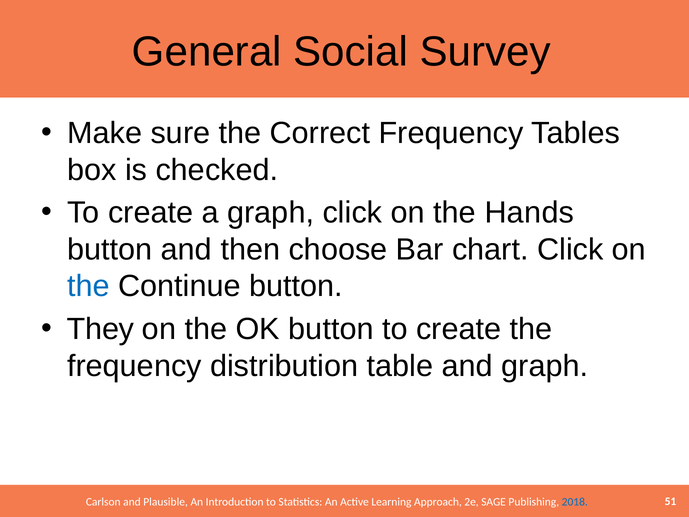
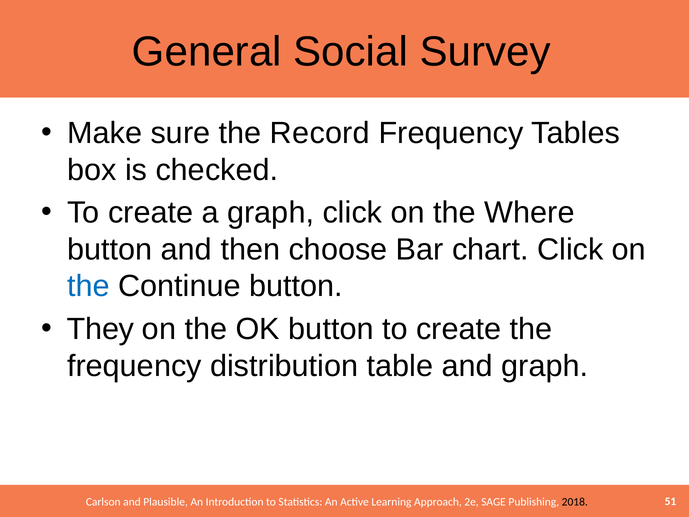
Correct: Correct -> Record
Hands: Hands -> Where
2018 colour: blue -> black
